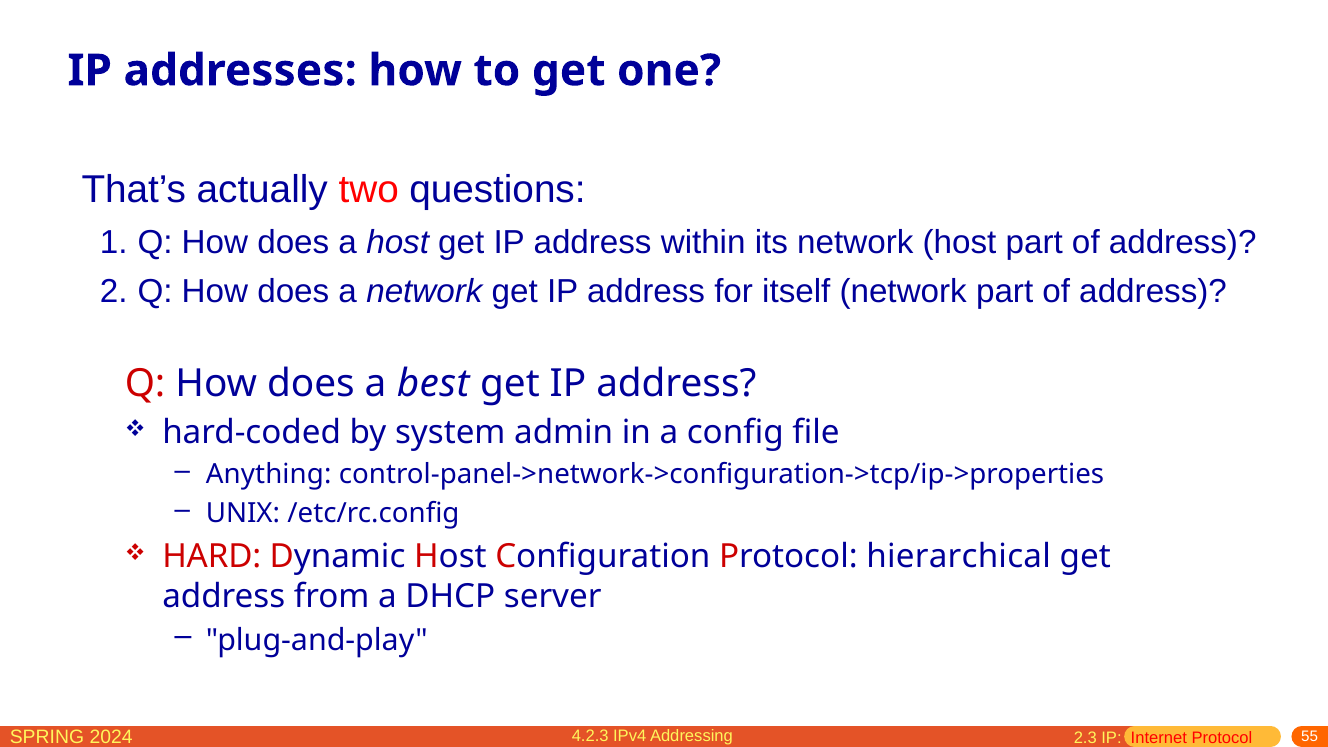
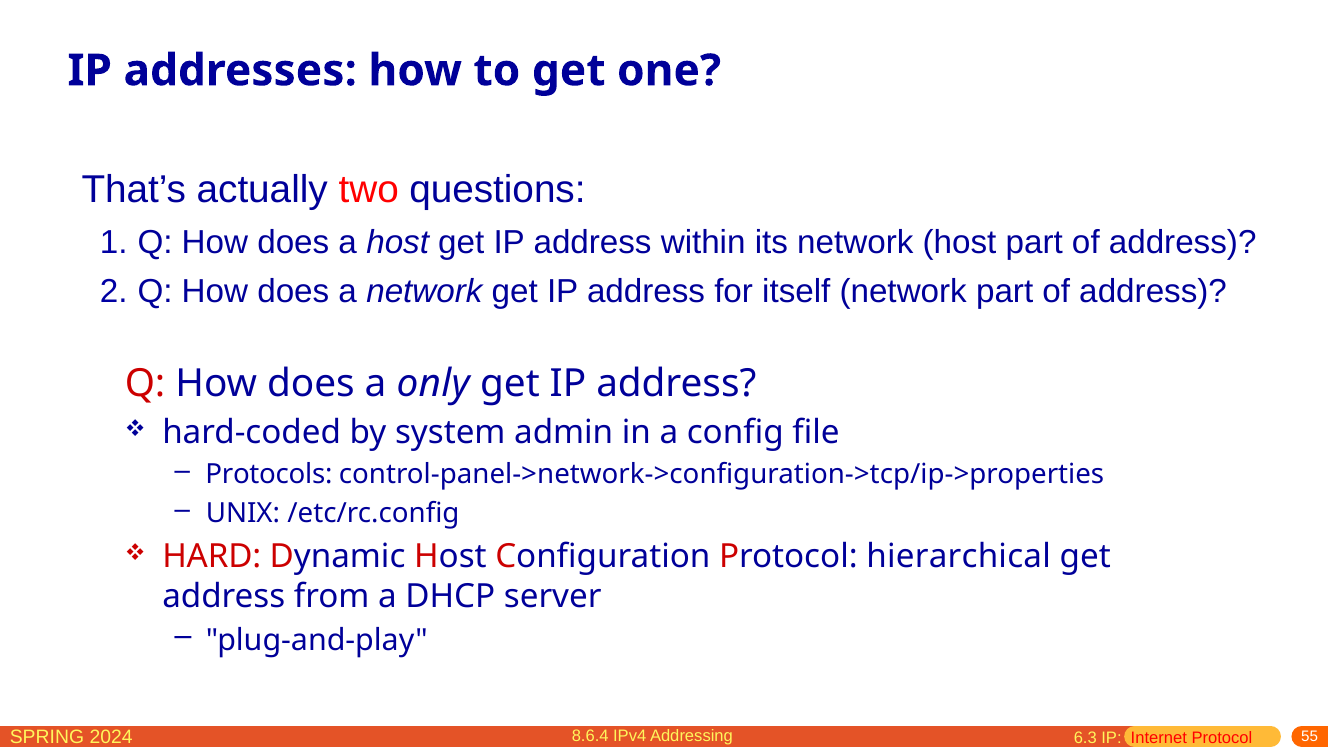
best: best -> only
Anything: Anything -> Protocols
4.2.3: 4.2.3 -> 8.6.4
2.3: 2.3 -> 6.3
